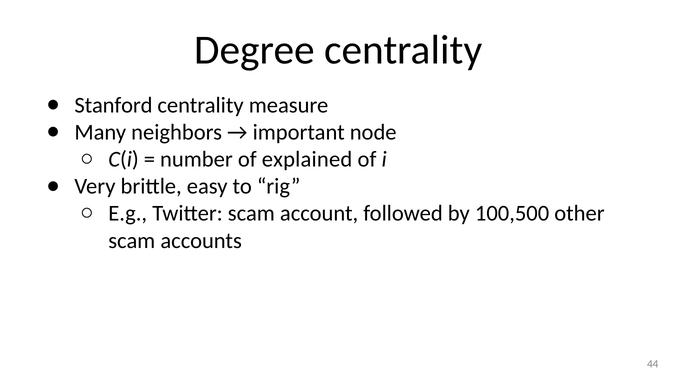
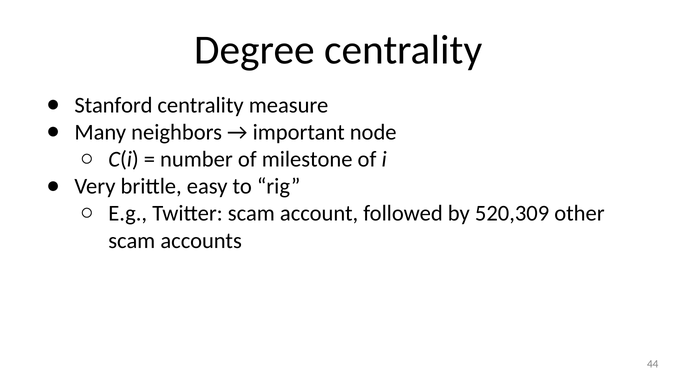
explained: explained -> milestone
100,500: 100,500 -> 520,309
